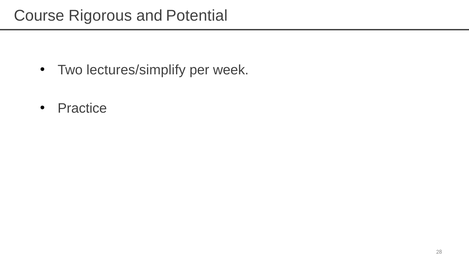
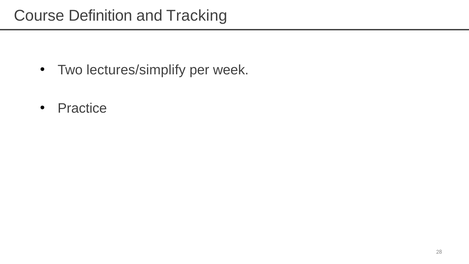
Rigorous: Rigorous -> Definition
Potential: Potential -> Tracking
